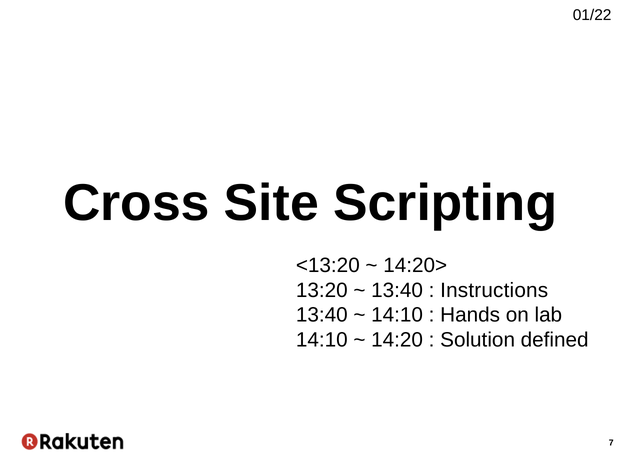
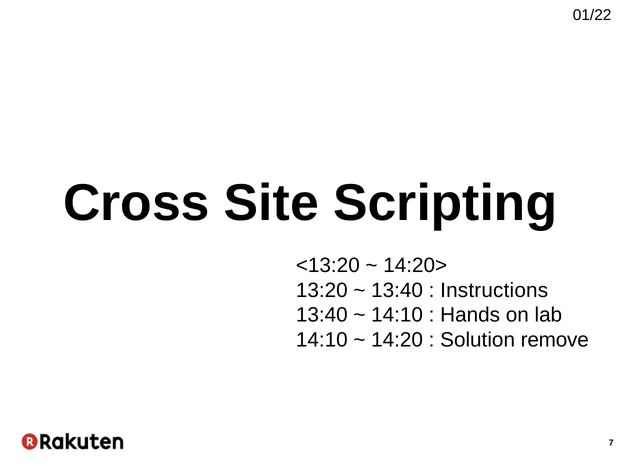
defined: defined -> remove
